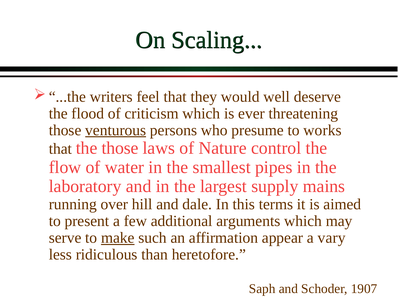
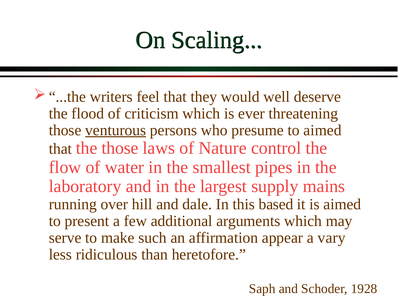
to works: works -> aimed
terms: terms -> based
make underline: present -> none
1907: 1907 -> 1928
